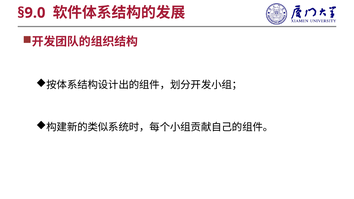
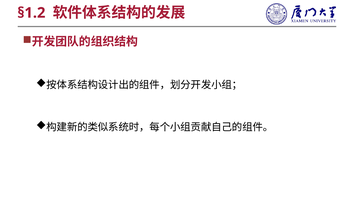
§9.0: §9.0 -> §1.2
